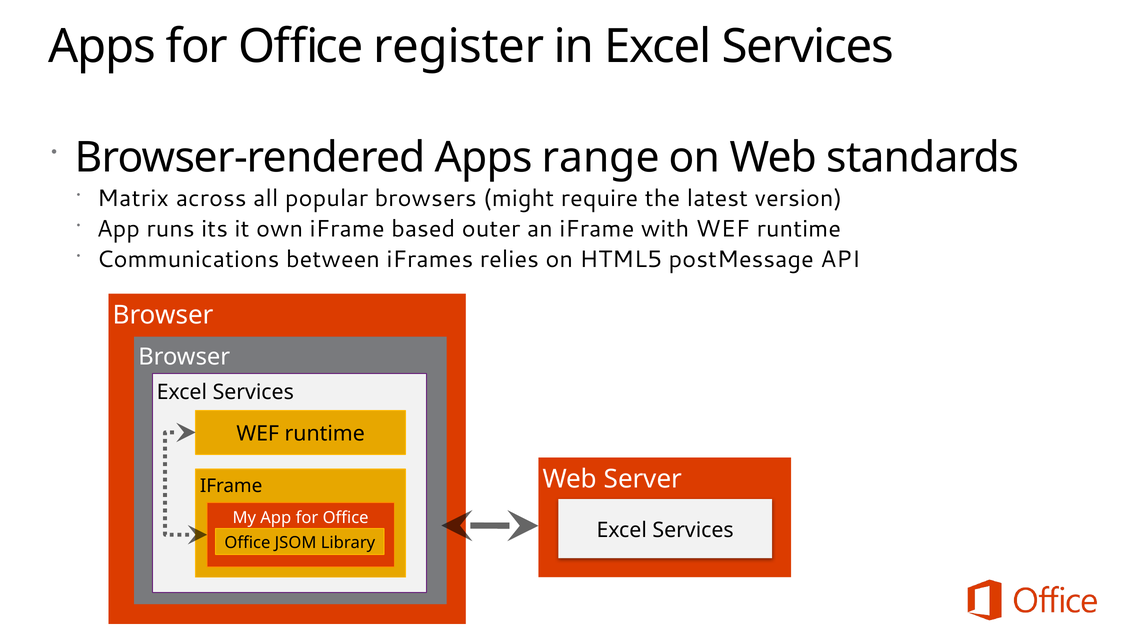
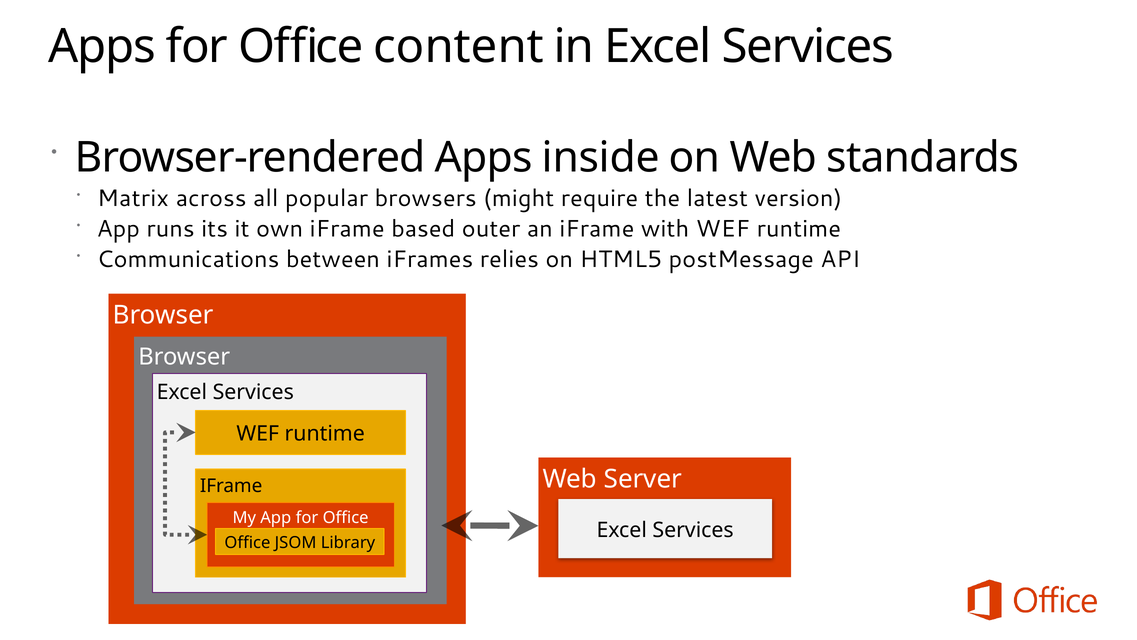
register: register -> content
range: range -> inside
